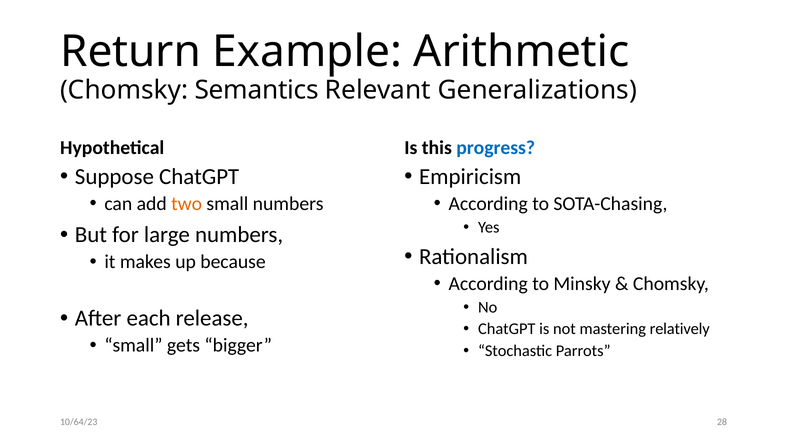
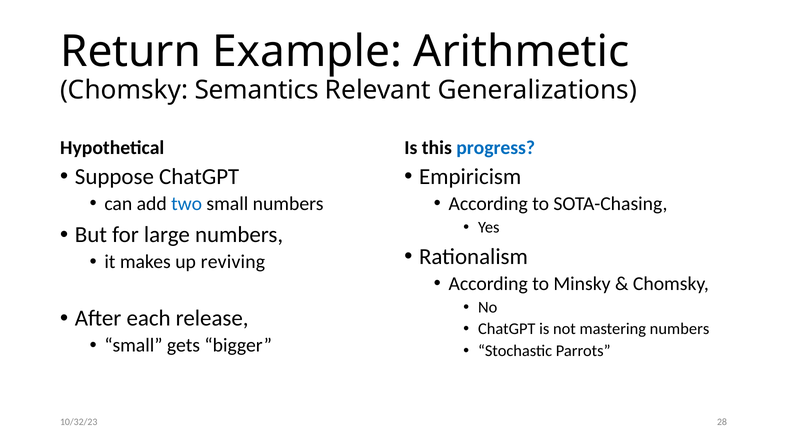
two colour: orange -> blue
because: because -> reviving
mastering relatively: relatively -> numbers
10/64/23: 10/64/23 -> 10/32/23
